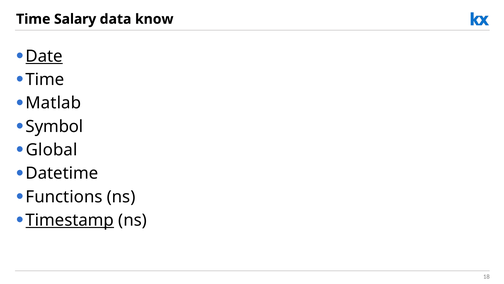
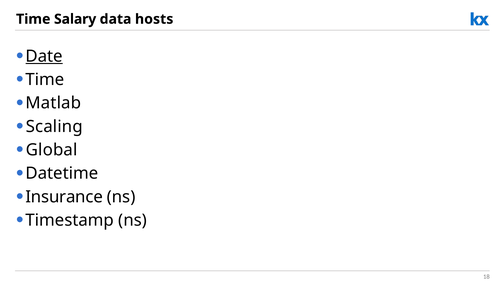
know: know -> hosts
Symbol: Symbol -> Scaling
Functions: Functions -> Insurance
Timestamp underline: present -> none
